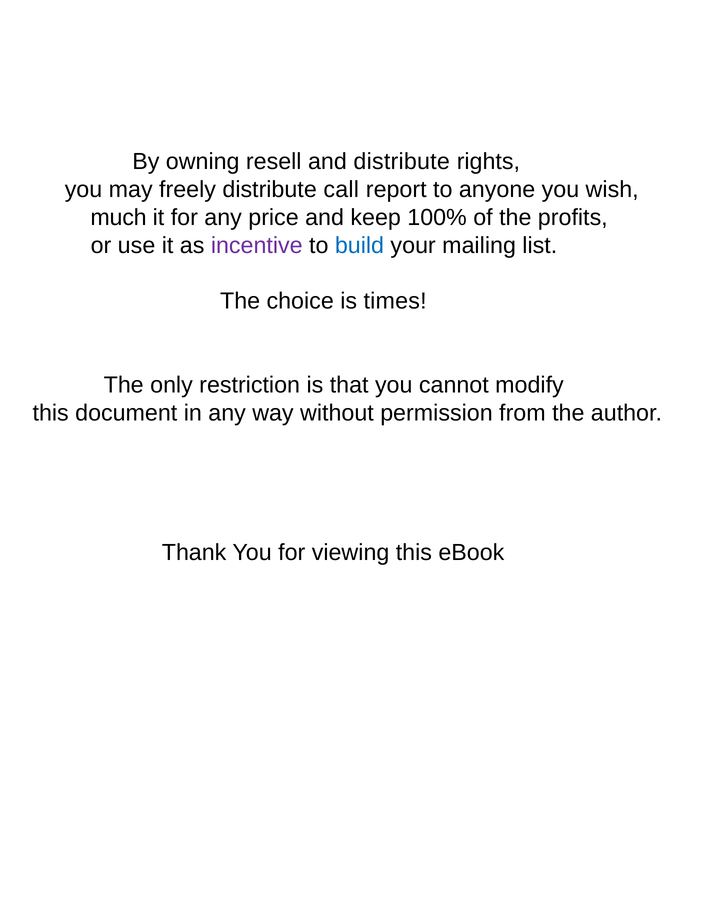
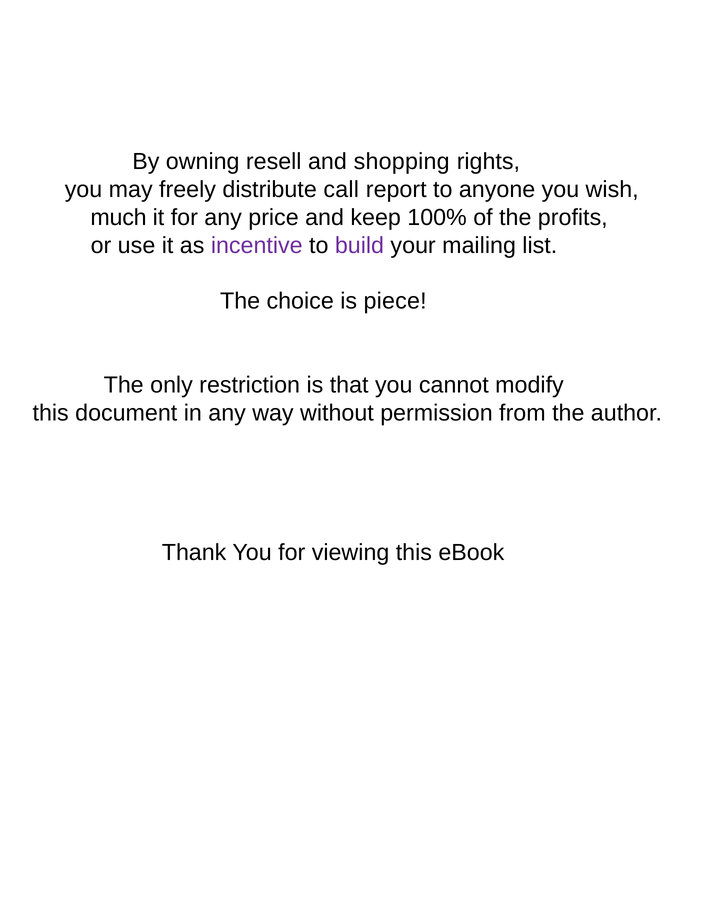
and distribute: distribute -> shopping
build colour: blue -> purple
times: times -> piece
